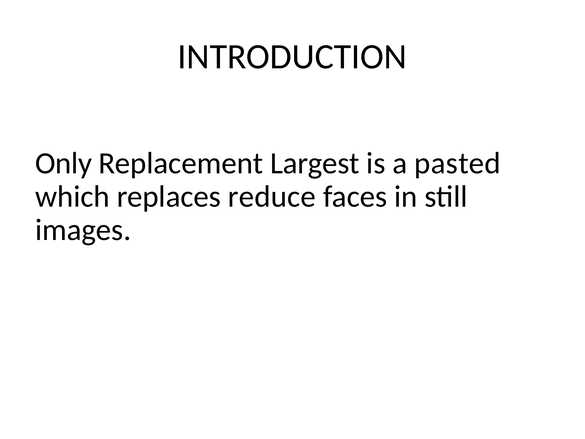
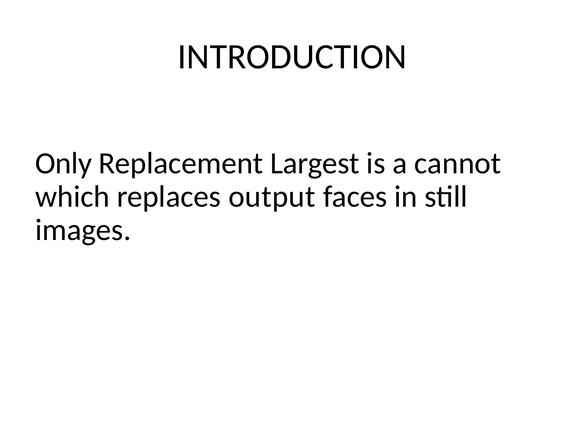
pasted: pasted -> cannot
reduce: reduce -> output
